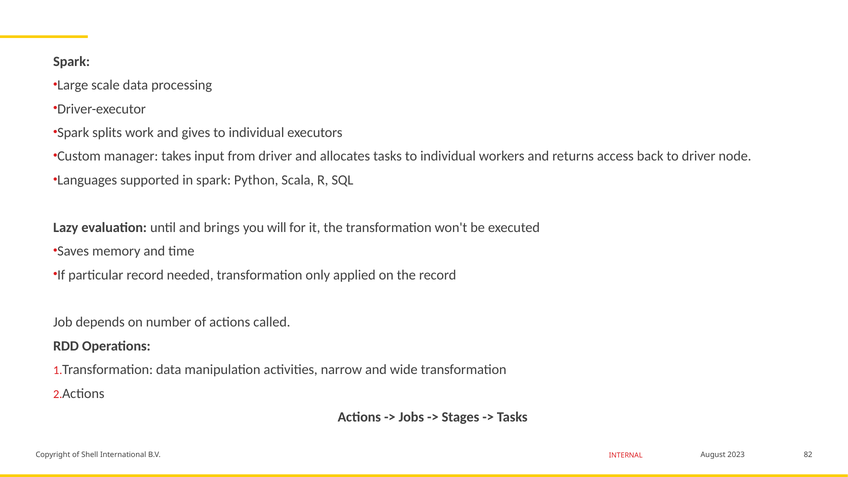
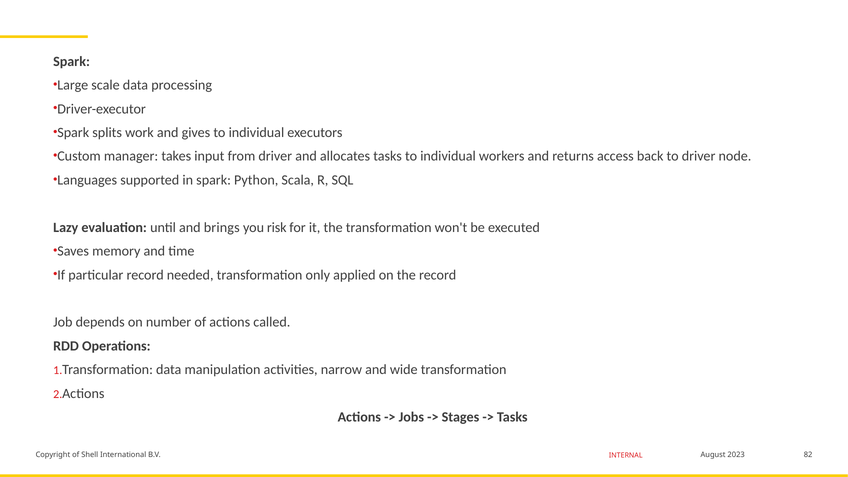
will: will -> risk
